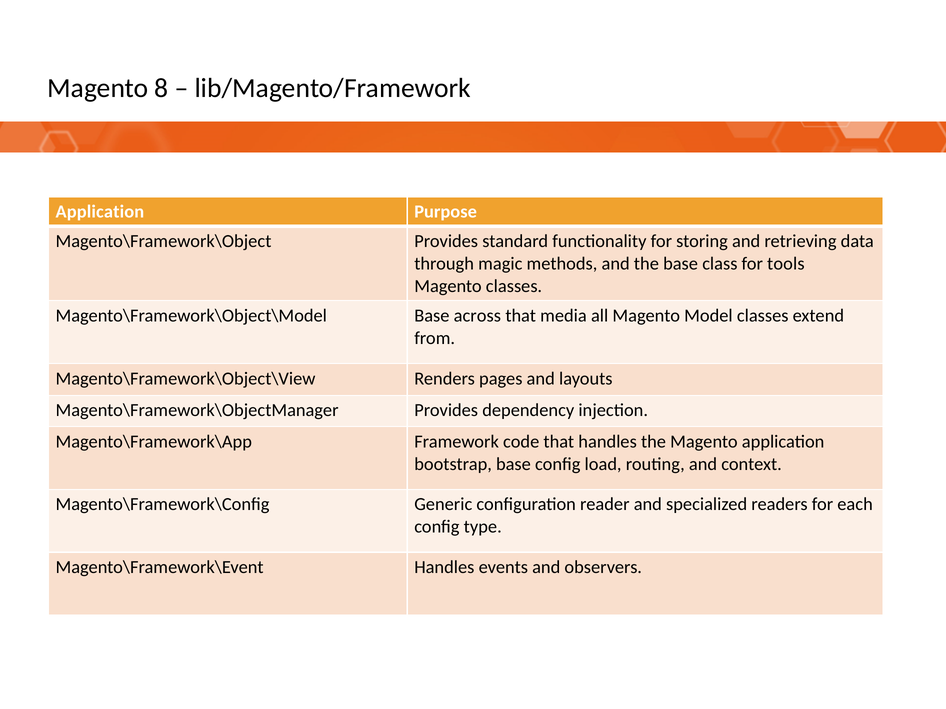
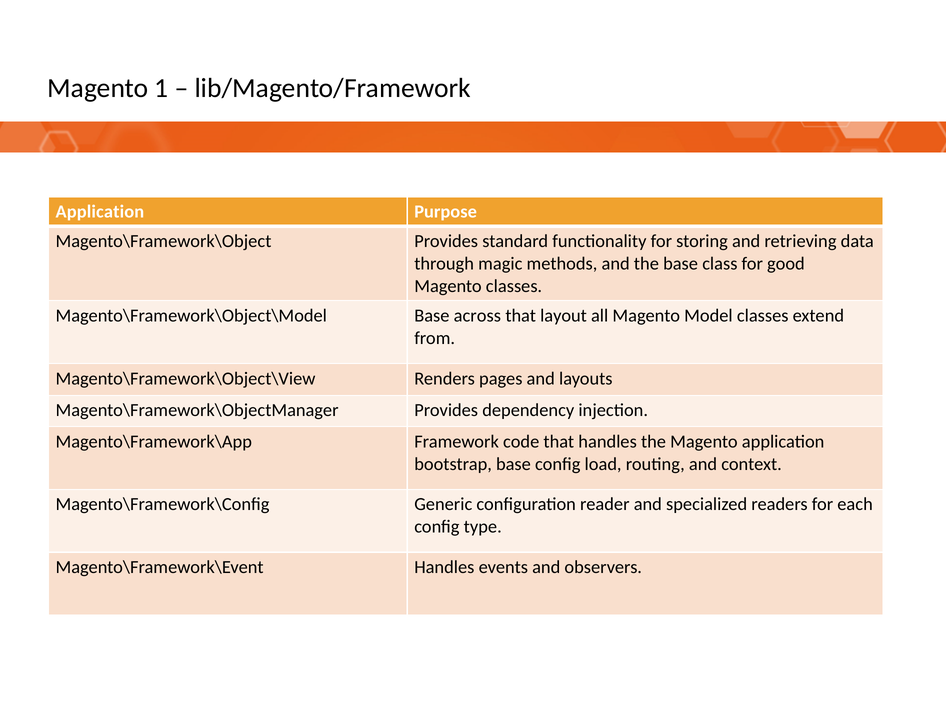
8: 8 -> 1
tools: tools -> good
media: media -> layout
